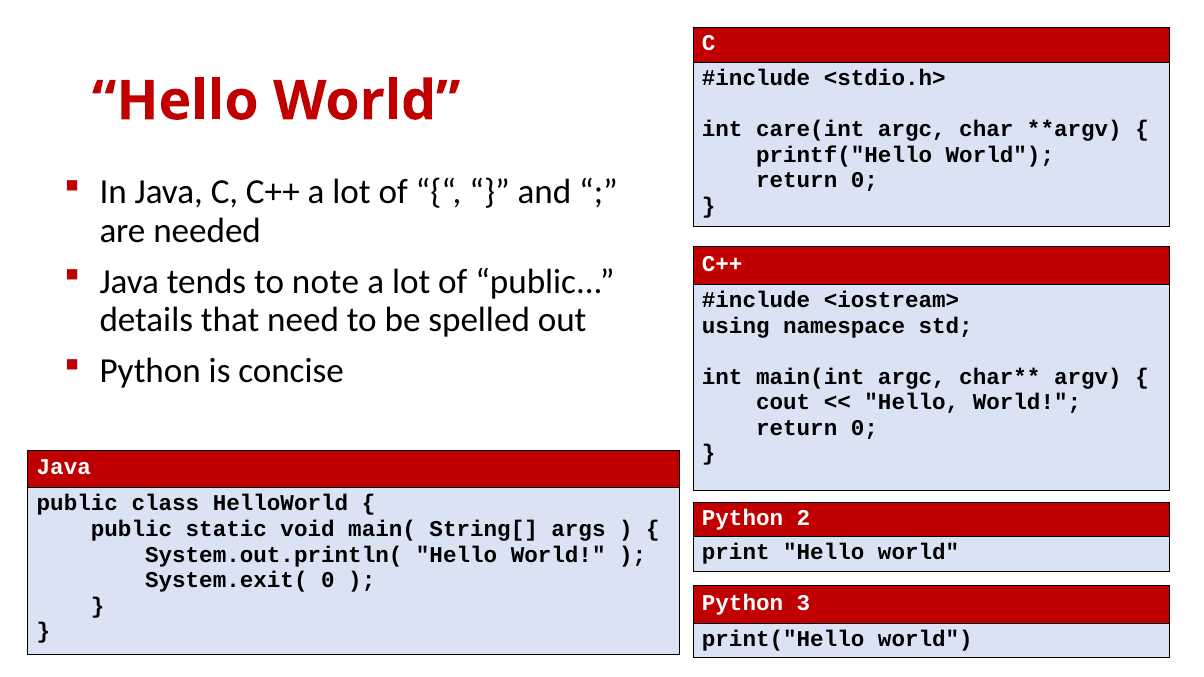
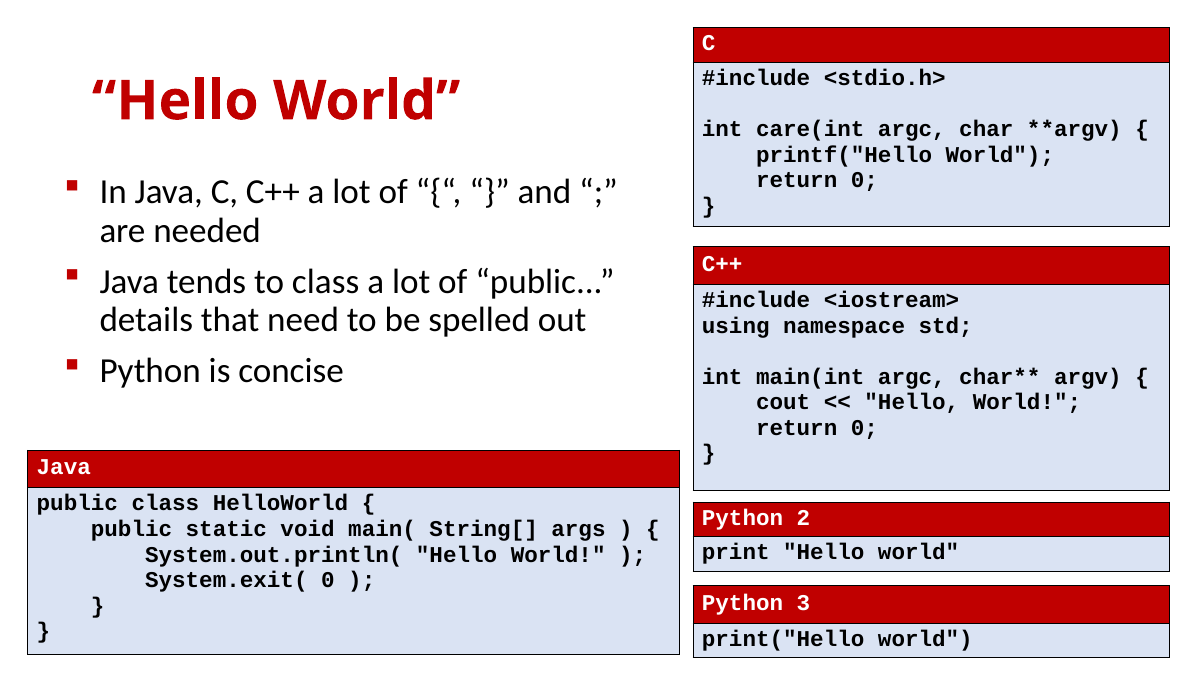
to note: note -> class
